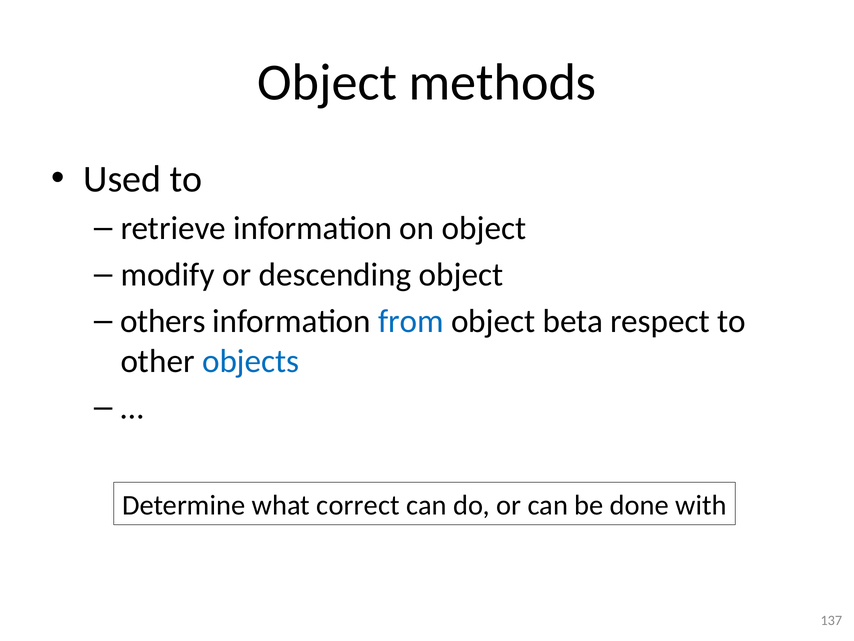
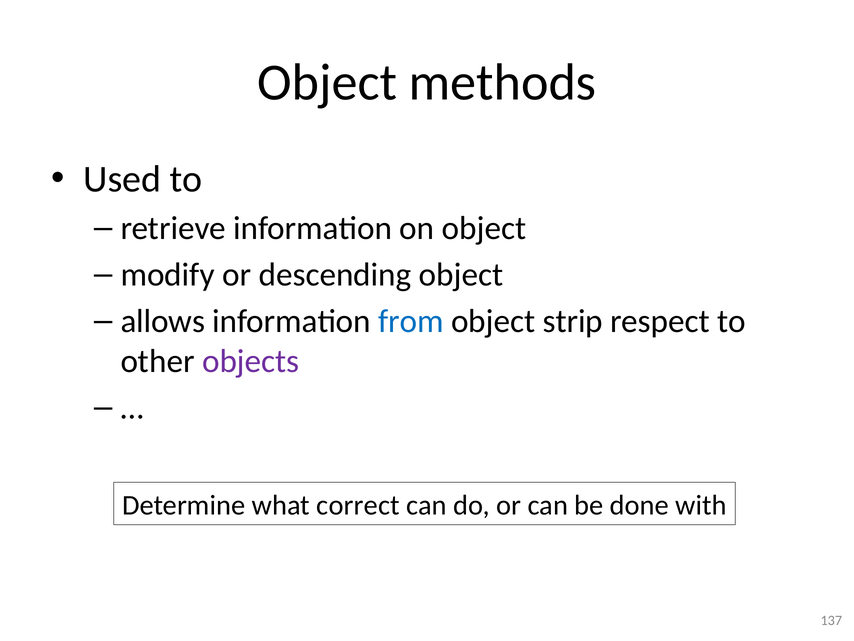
others: others -> allows
beta: beta -> strip
objects colour: blue -> purple
